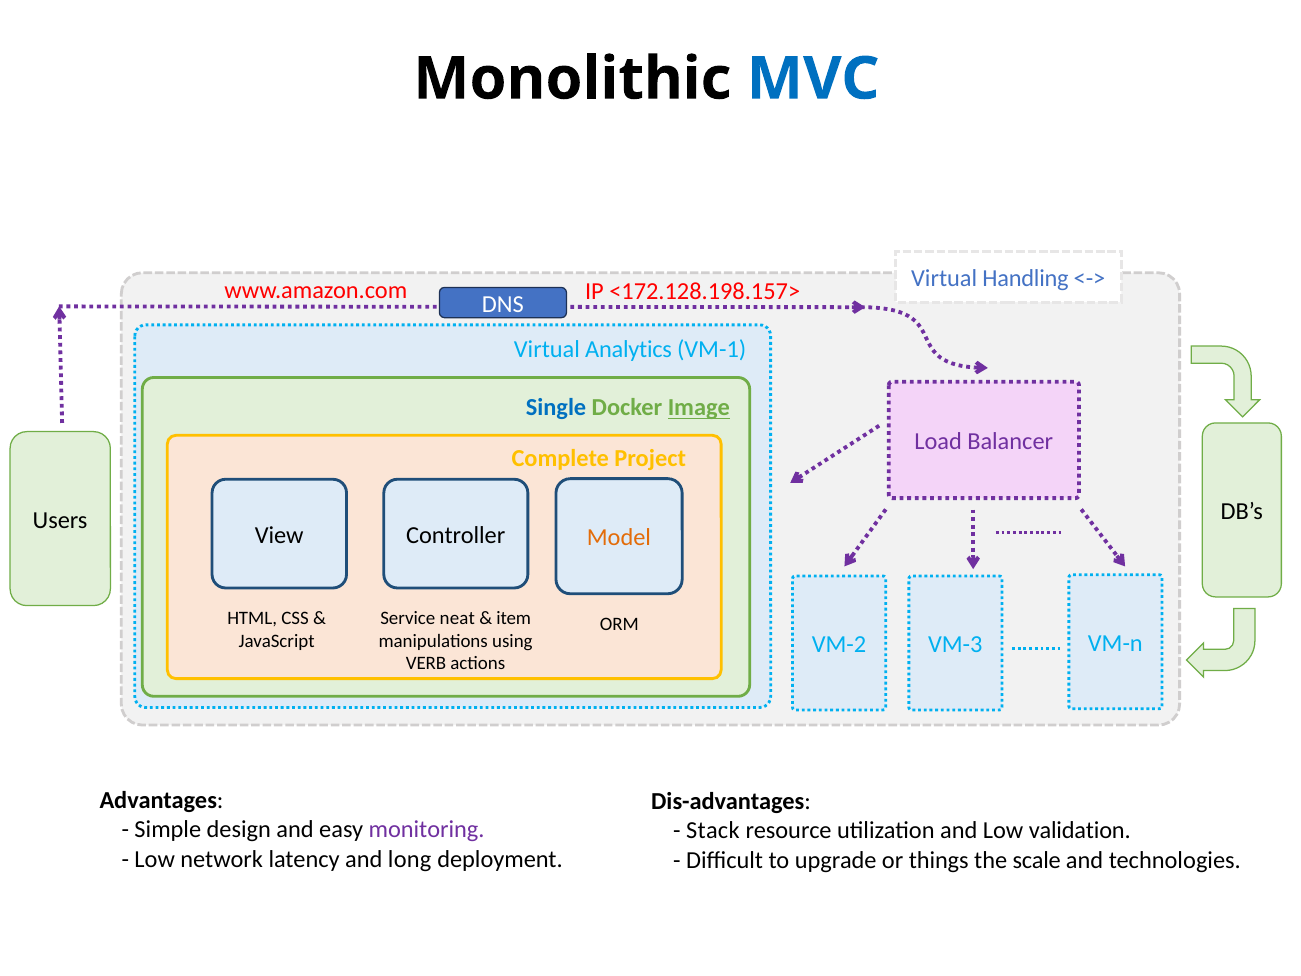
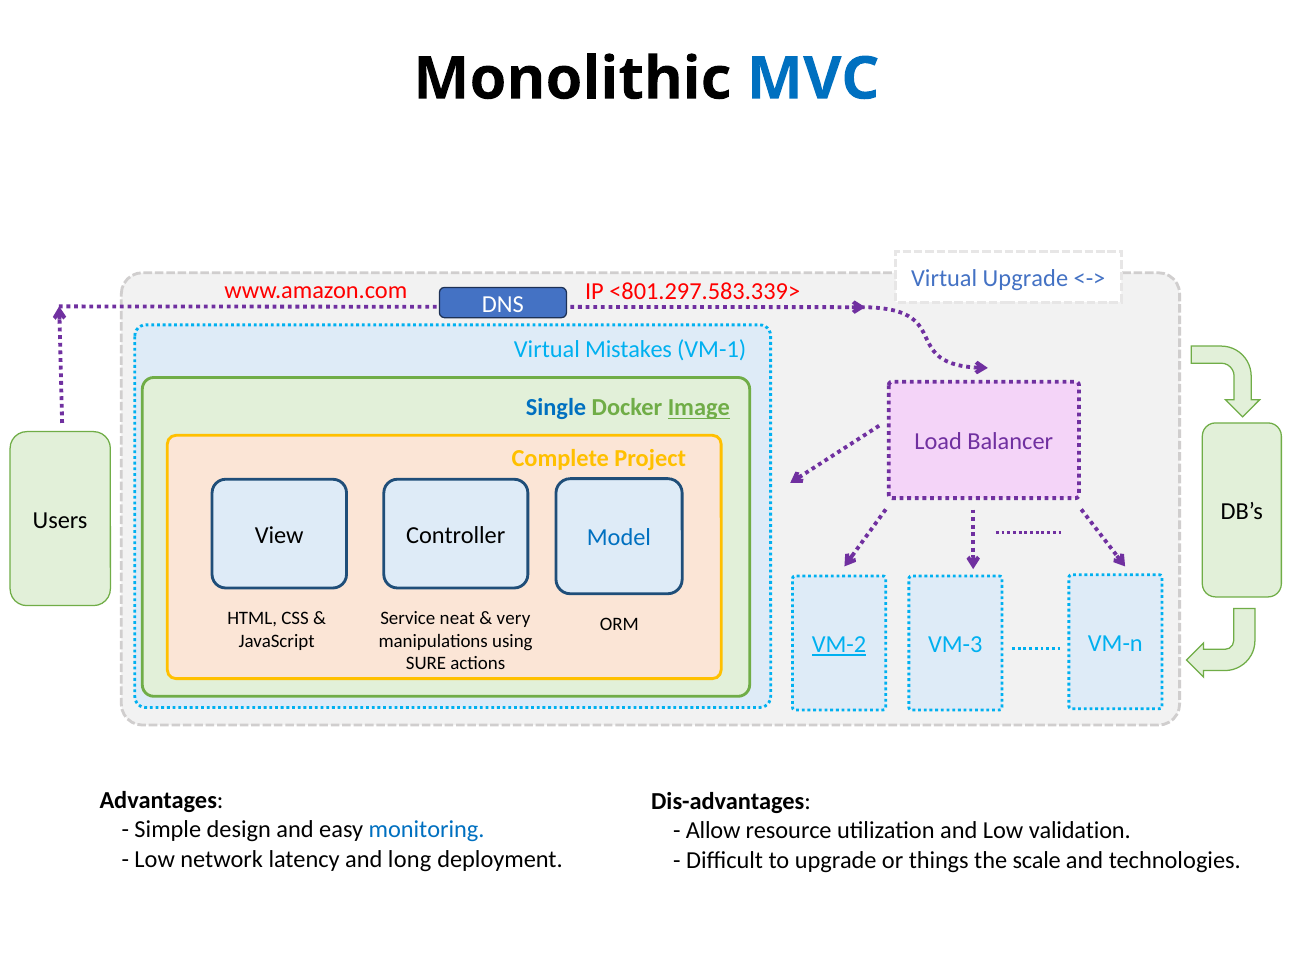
Virtual Handling: Handling -> Upgrade
<172.128.198.157>: <172.128.198.157> -> <801.297.583.339>
Analytics: Analytics -> Mistakes
Model colour: orange -> blue
item: item -> very
VM-2 underline: none -> present
VERB: VERB -> SURE
monitoring colour: purple -> blue
Stack: Stack -> Allow
